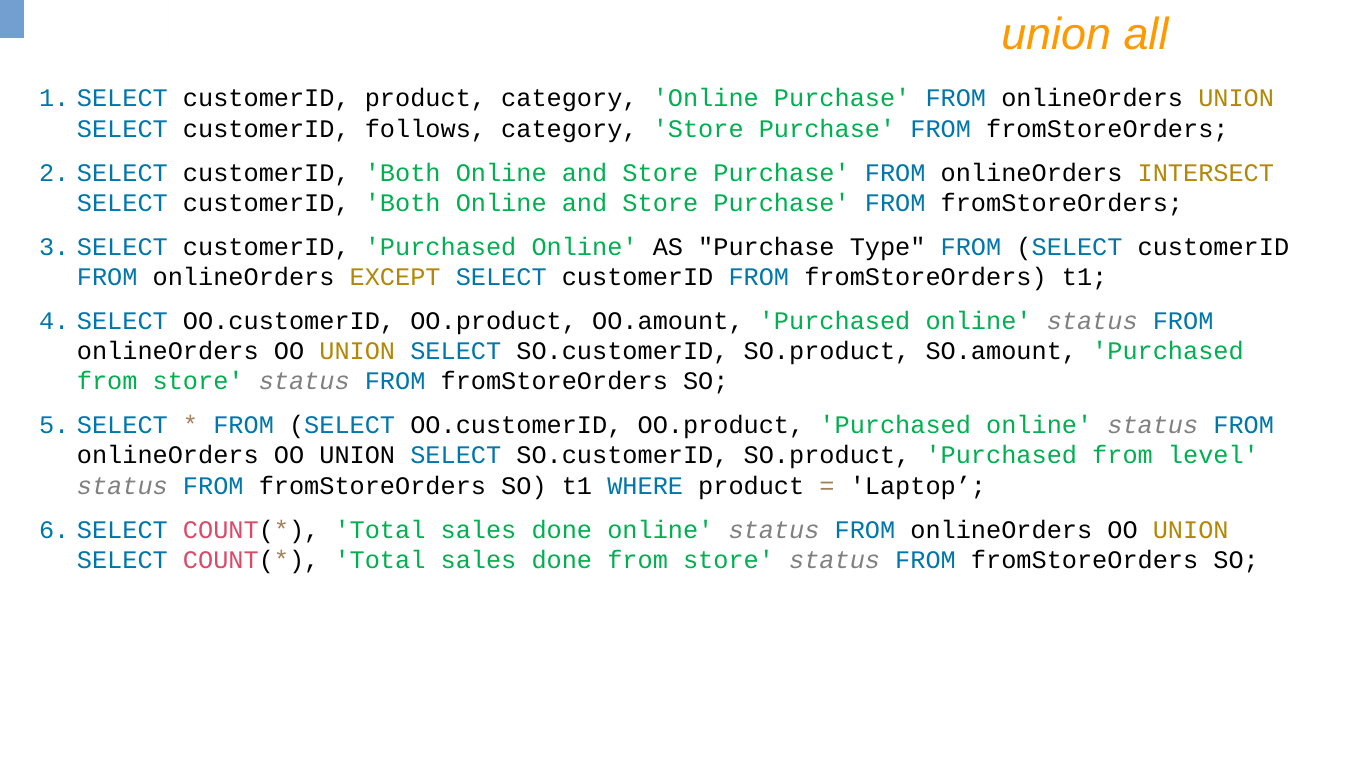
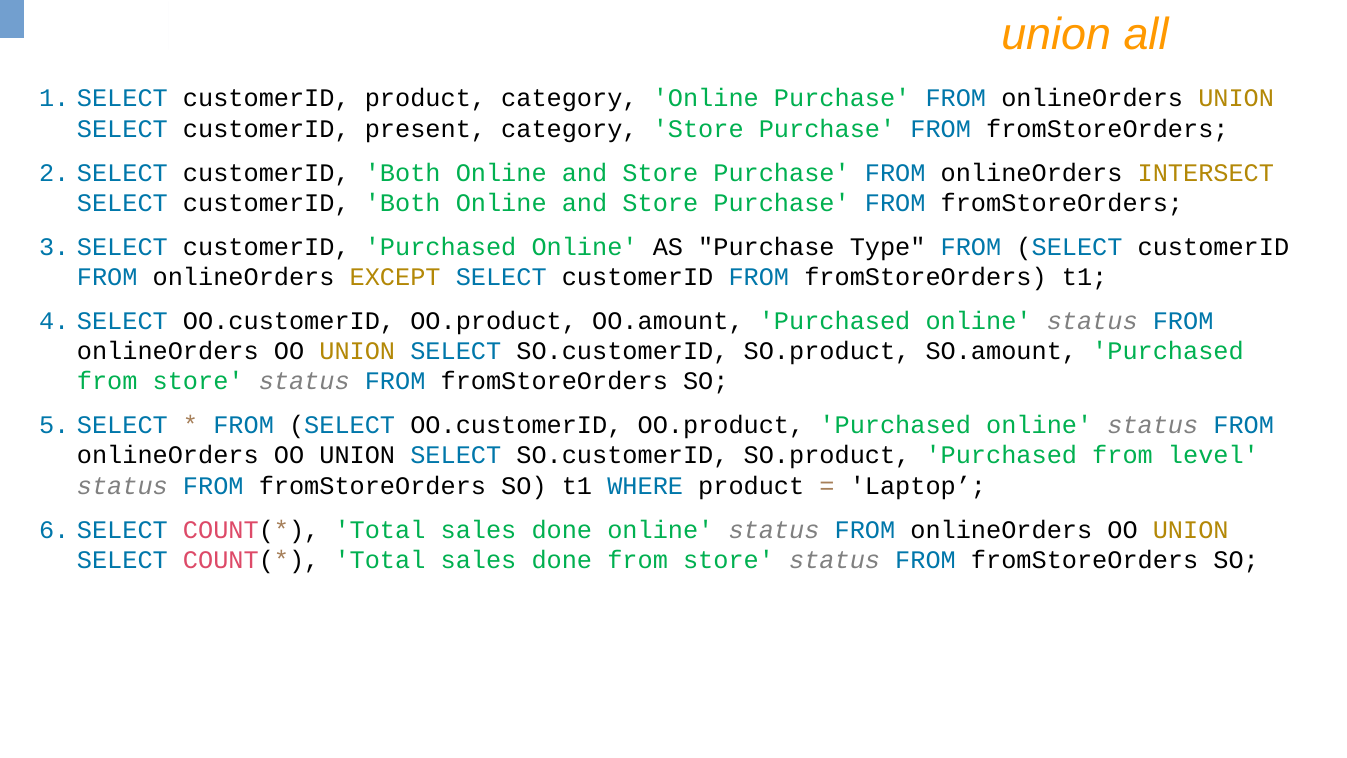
follows: follows -> present
